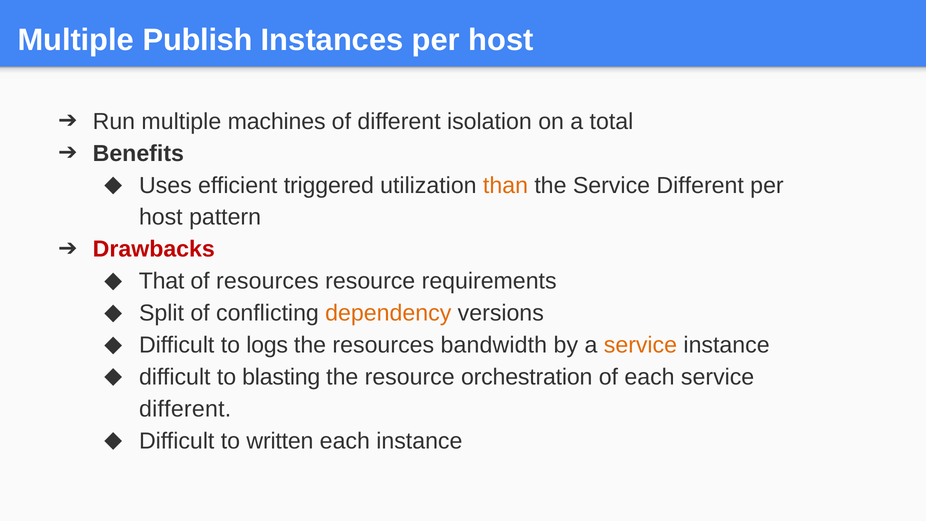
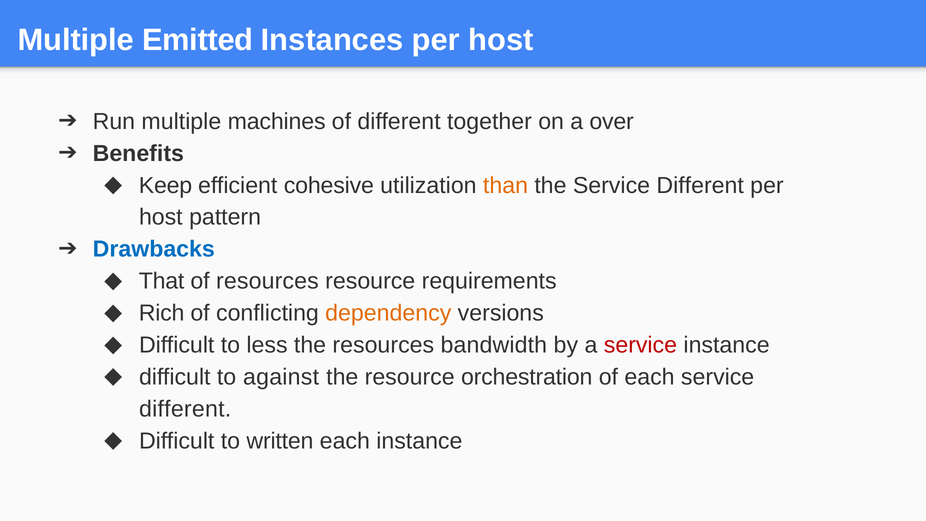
Publish: Publish -> Emitted
isolation: isolation -> together
total: total -> over
Uses: Uses -> Keep
triggered: triggered -> cohesive
Drawbacks colour: red -> blue
Split: Split -> Rich
logs: logs -> less
service at (640, 345) colour: orange -> red
blasting: blasting -> against
